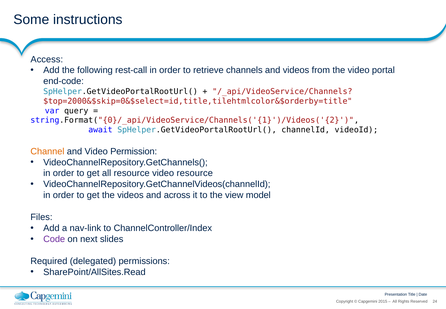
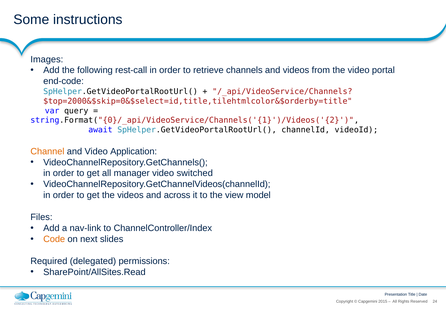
Access: Access -> Images
Permission: Permission -> Application
all resource: resource -> manager
video resource: resource -> switched
Code colour: purple -> orange
